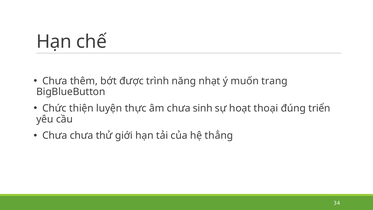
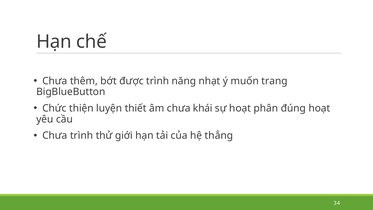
thực: thực -> thiết
sinh: sinh -> khái
thoại: thoại -> phân
đúng triển: triển -> hoạt
Chưa chưa: chưa -> trình
